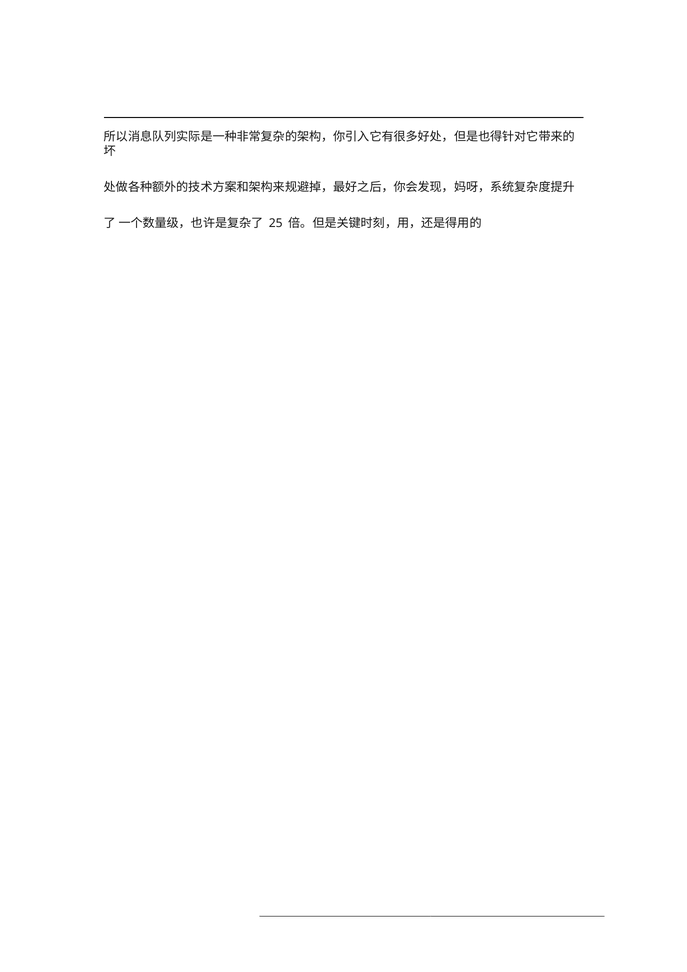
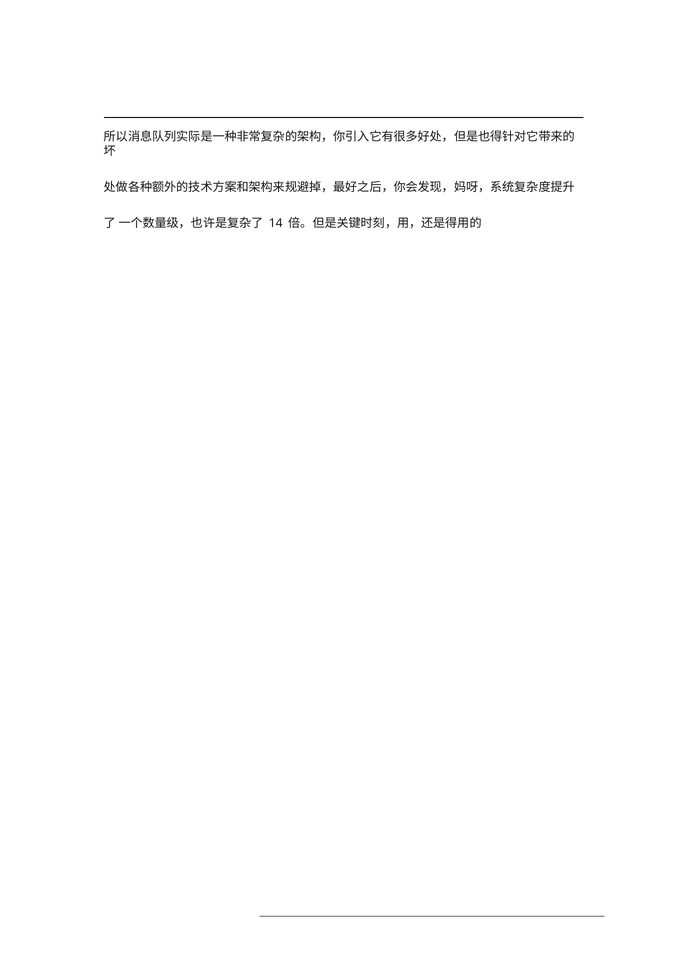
25: 25 -> 14
